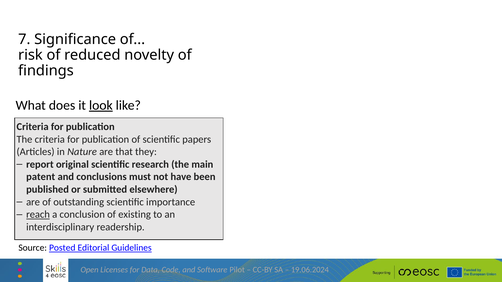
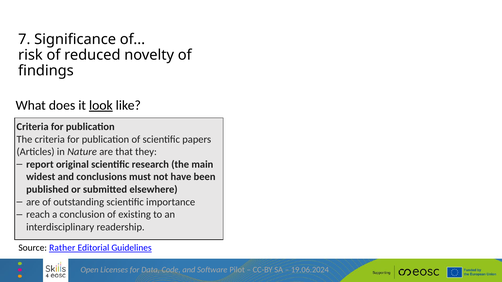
patent: patent -> widest
reach underline: present -> none
Posted: Posted -> Rather
